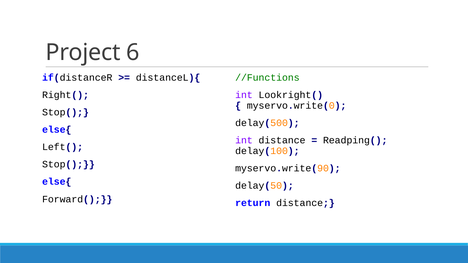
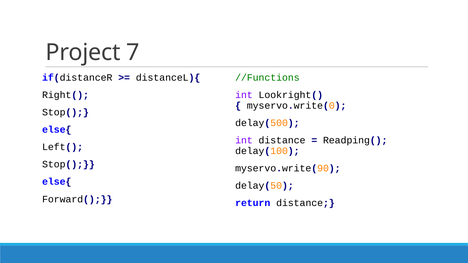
6: 6 -> 7
